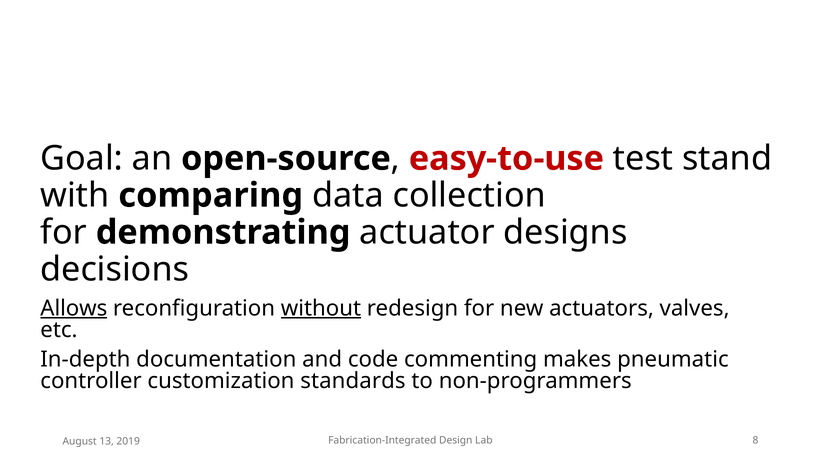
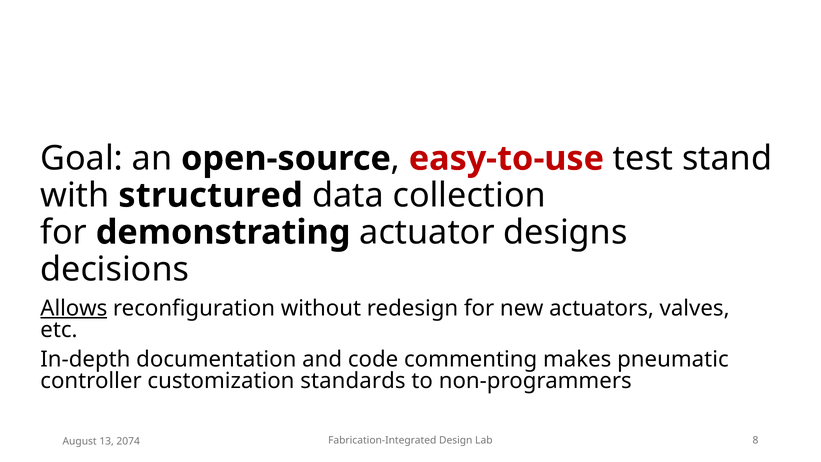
comparing: comparing -> structured
without underline: present -> none
2019: 2019 -> 2074
